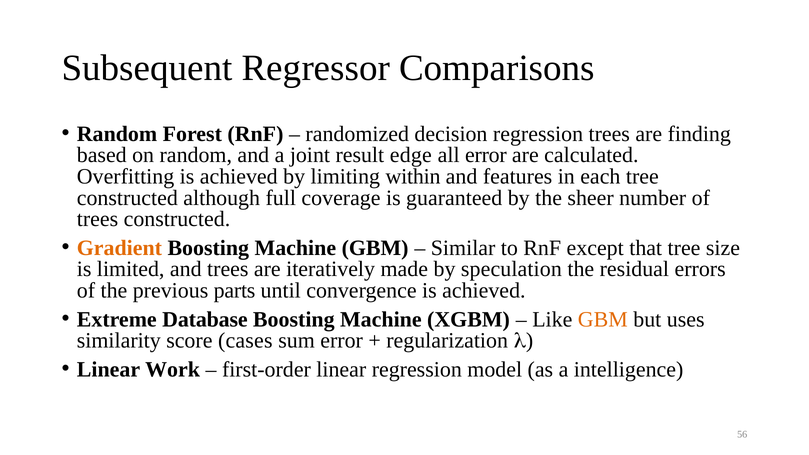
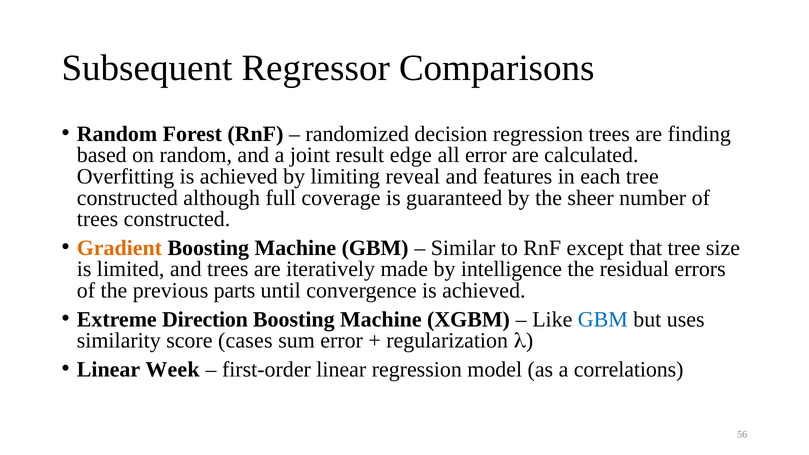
within: within -> reveal
speculation: speculation -> intelligence
Database: Database -> Direction
GBM at (603, 319) colour: orange -> blue
Work: Work -> Week
intelligence: intelligence -> correlations
